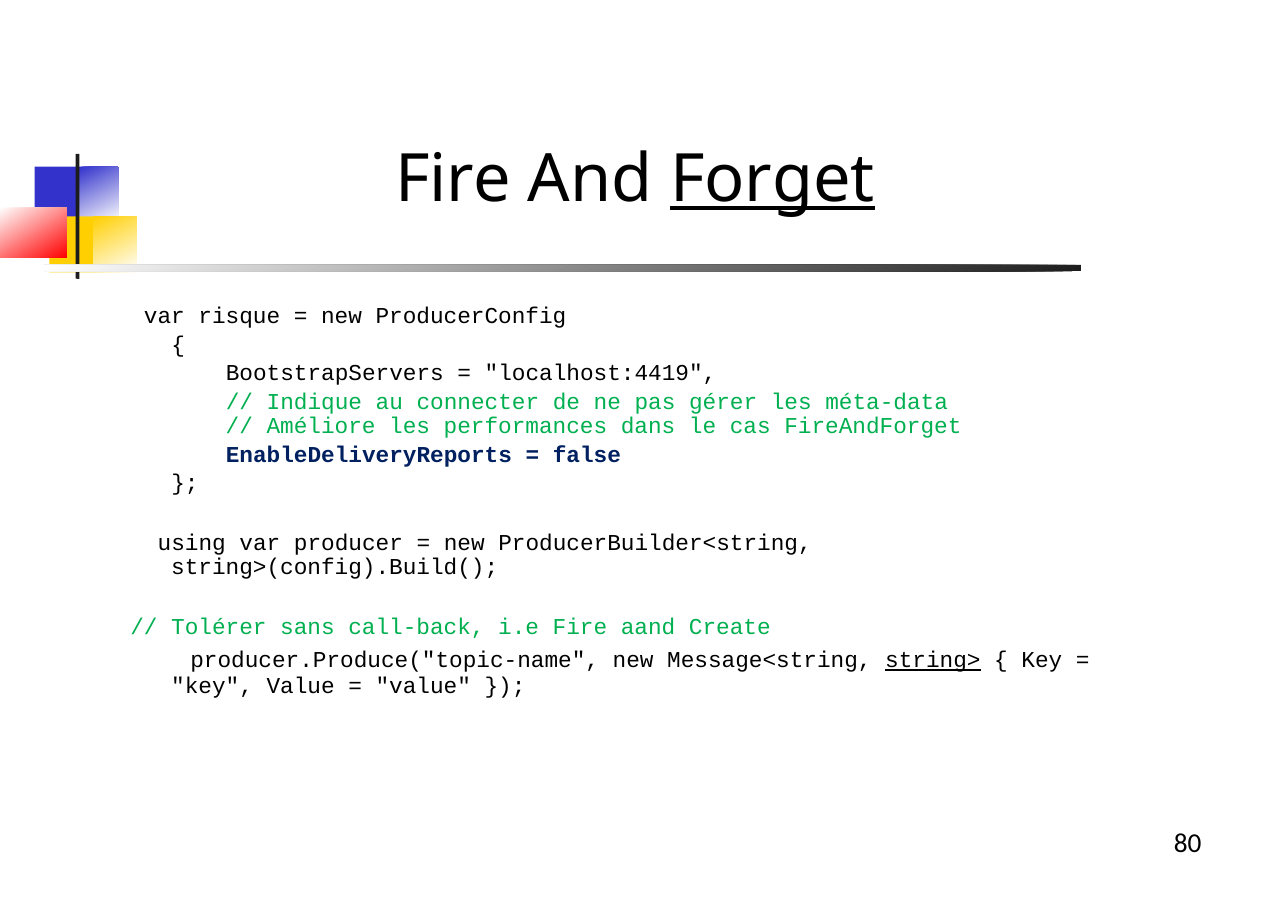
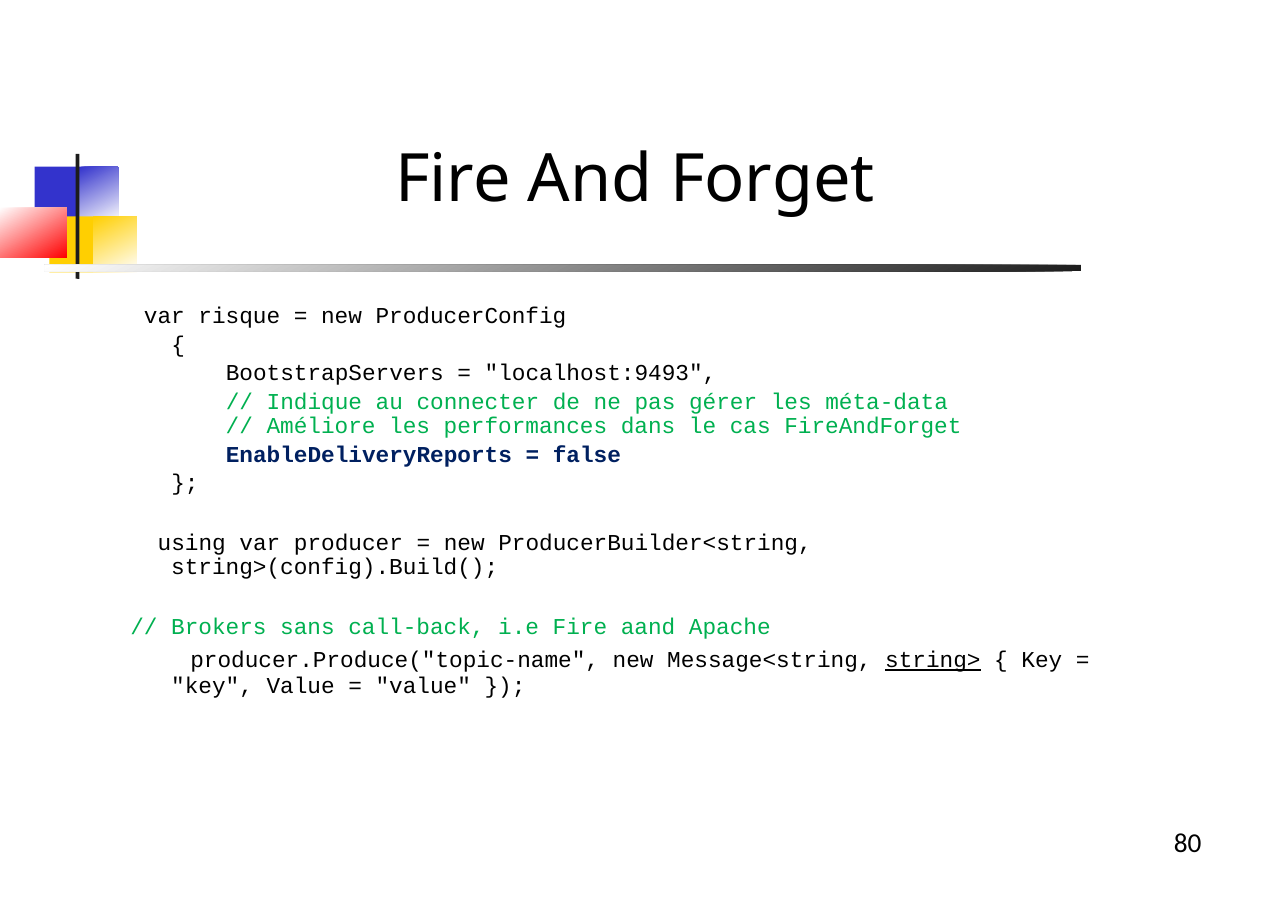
Forget underline: present -> none
localhost:4419: localhost:4419 -> localhost:9493
Tolérer: Tolérer -> Brokers
Create: Create -> Apache
